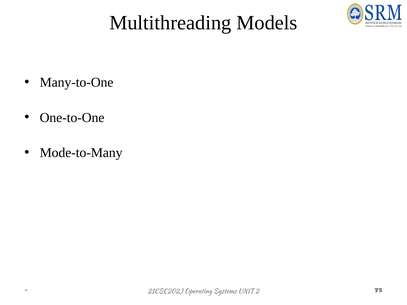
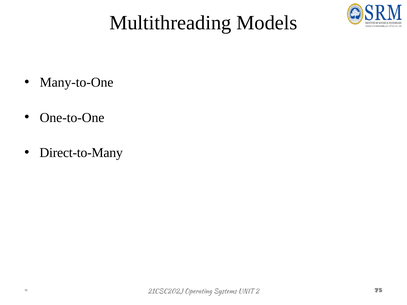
Mode-to-Many: Mode-to-Many -> Direct-to-Many
